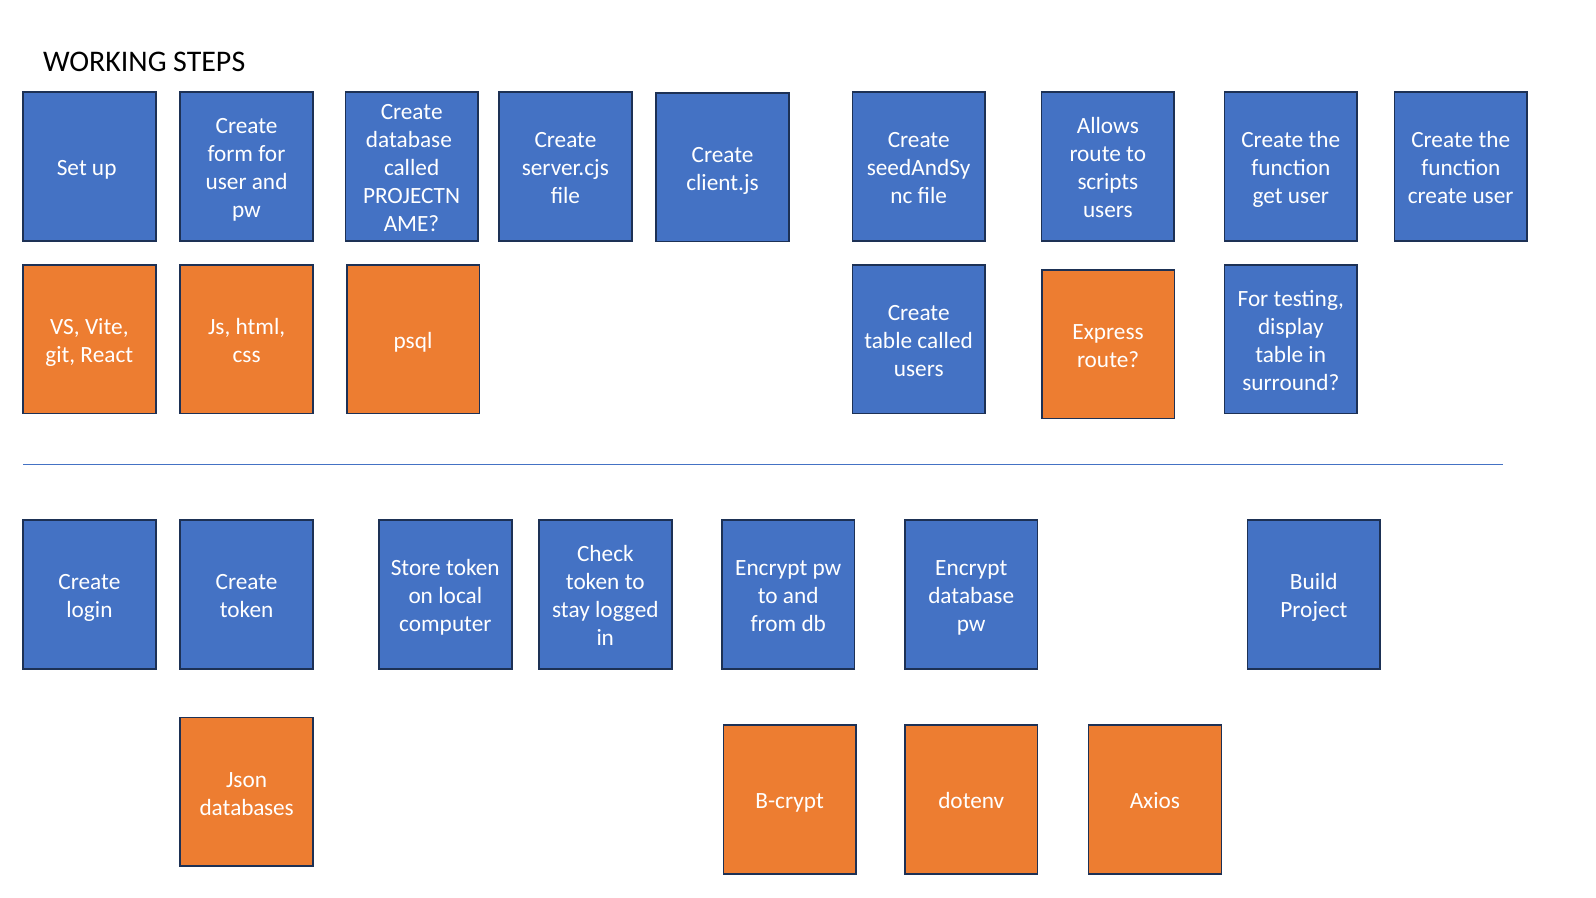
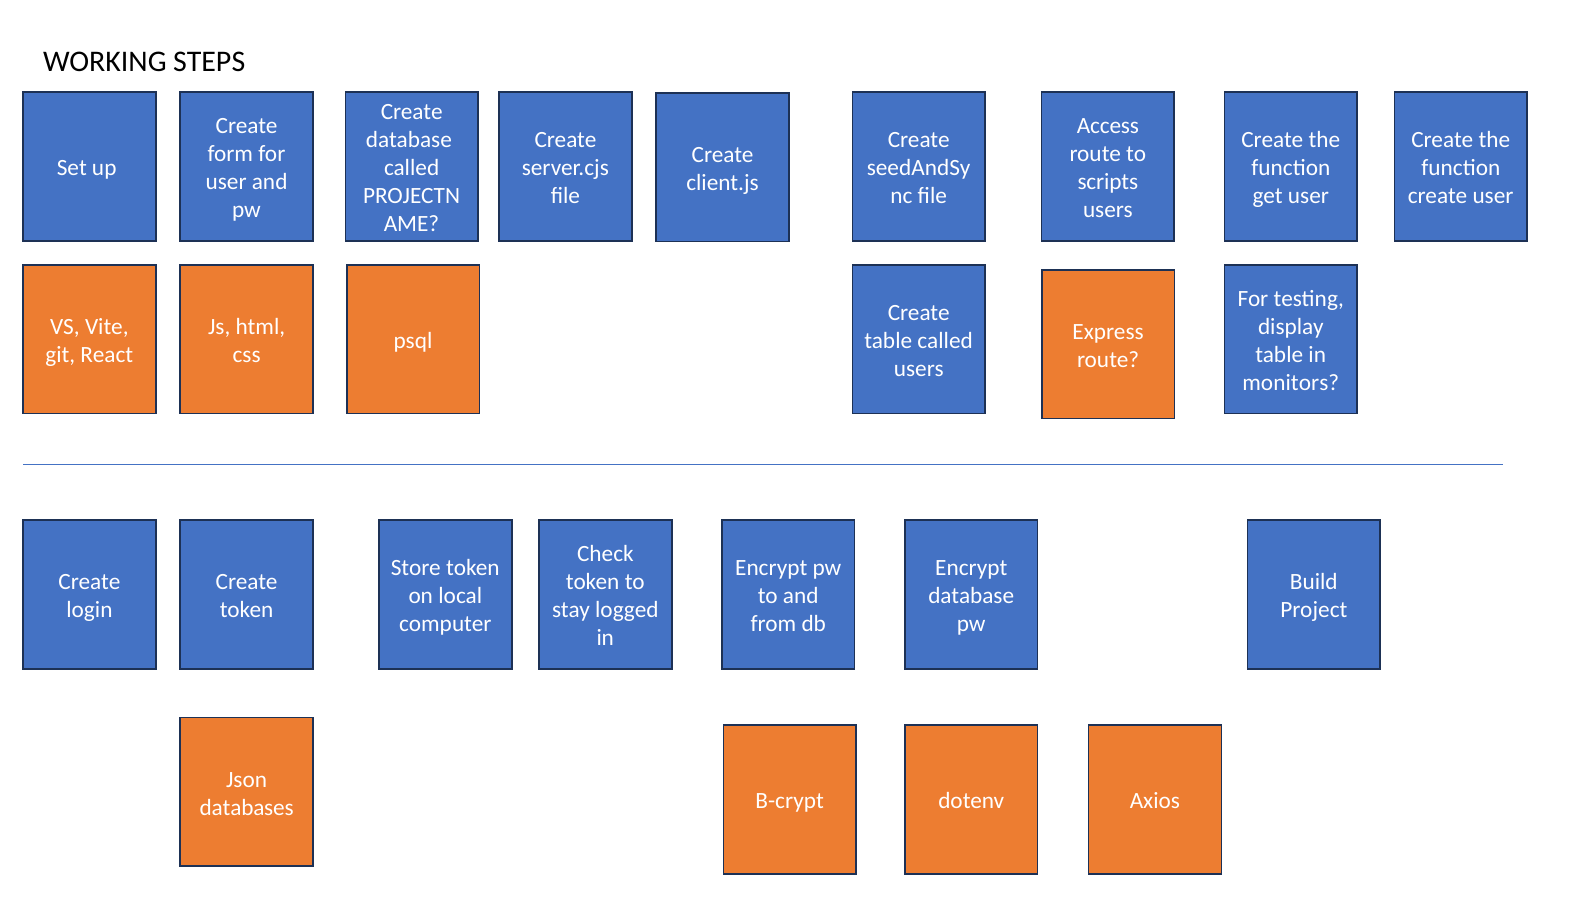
Allows: Allows -> Access
surround: surround -> monitors
